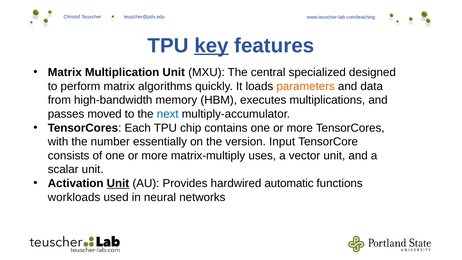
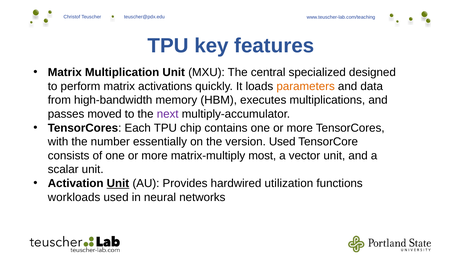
key underline: present -> none
algorithms: algorithms -> activations
next colour: blue -> purple
version Input: Input -> Used
uses: uses -> most
automatic: automatic -> utilization
